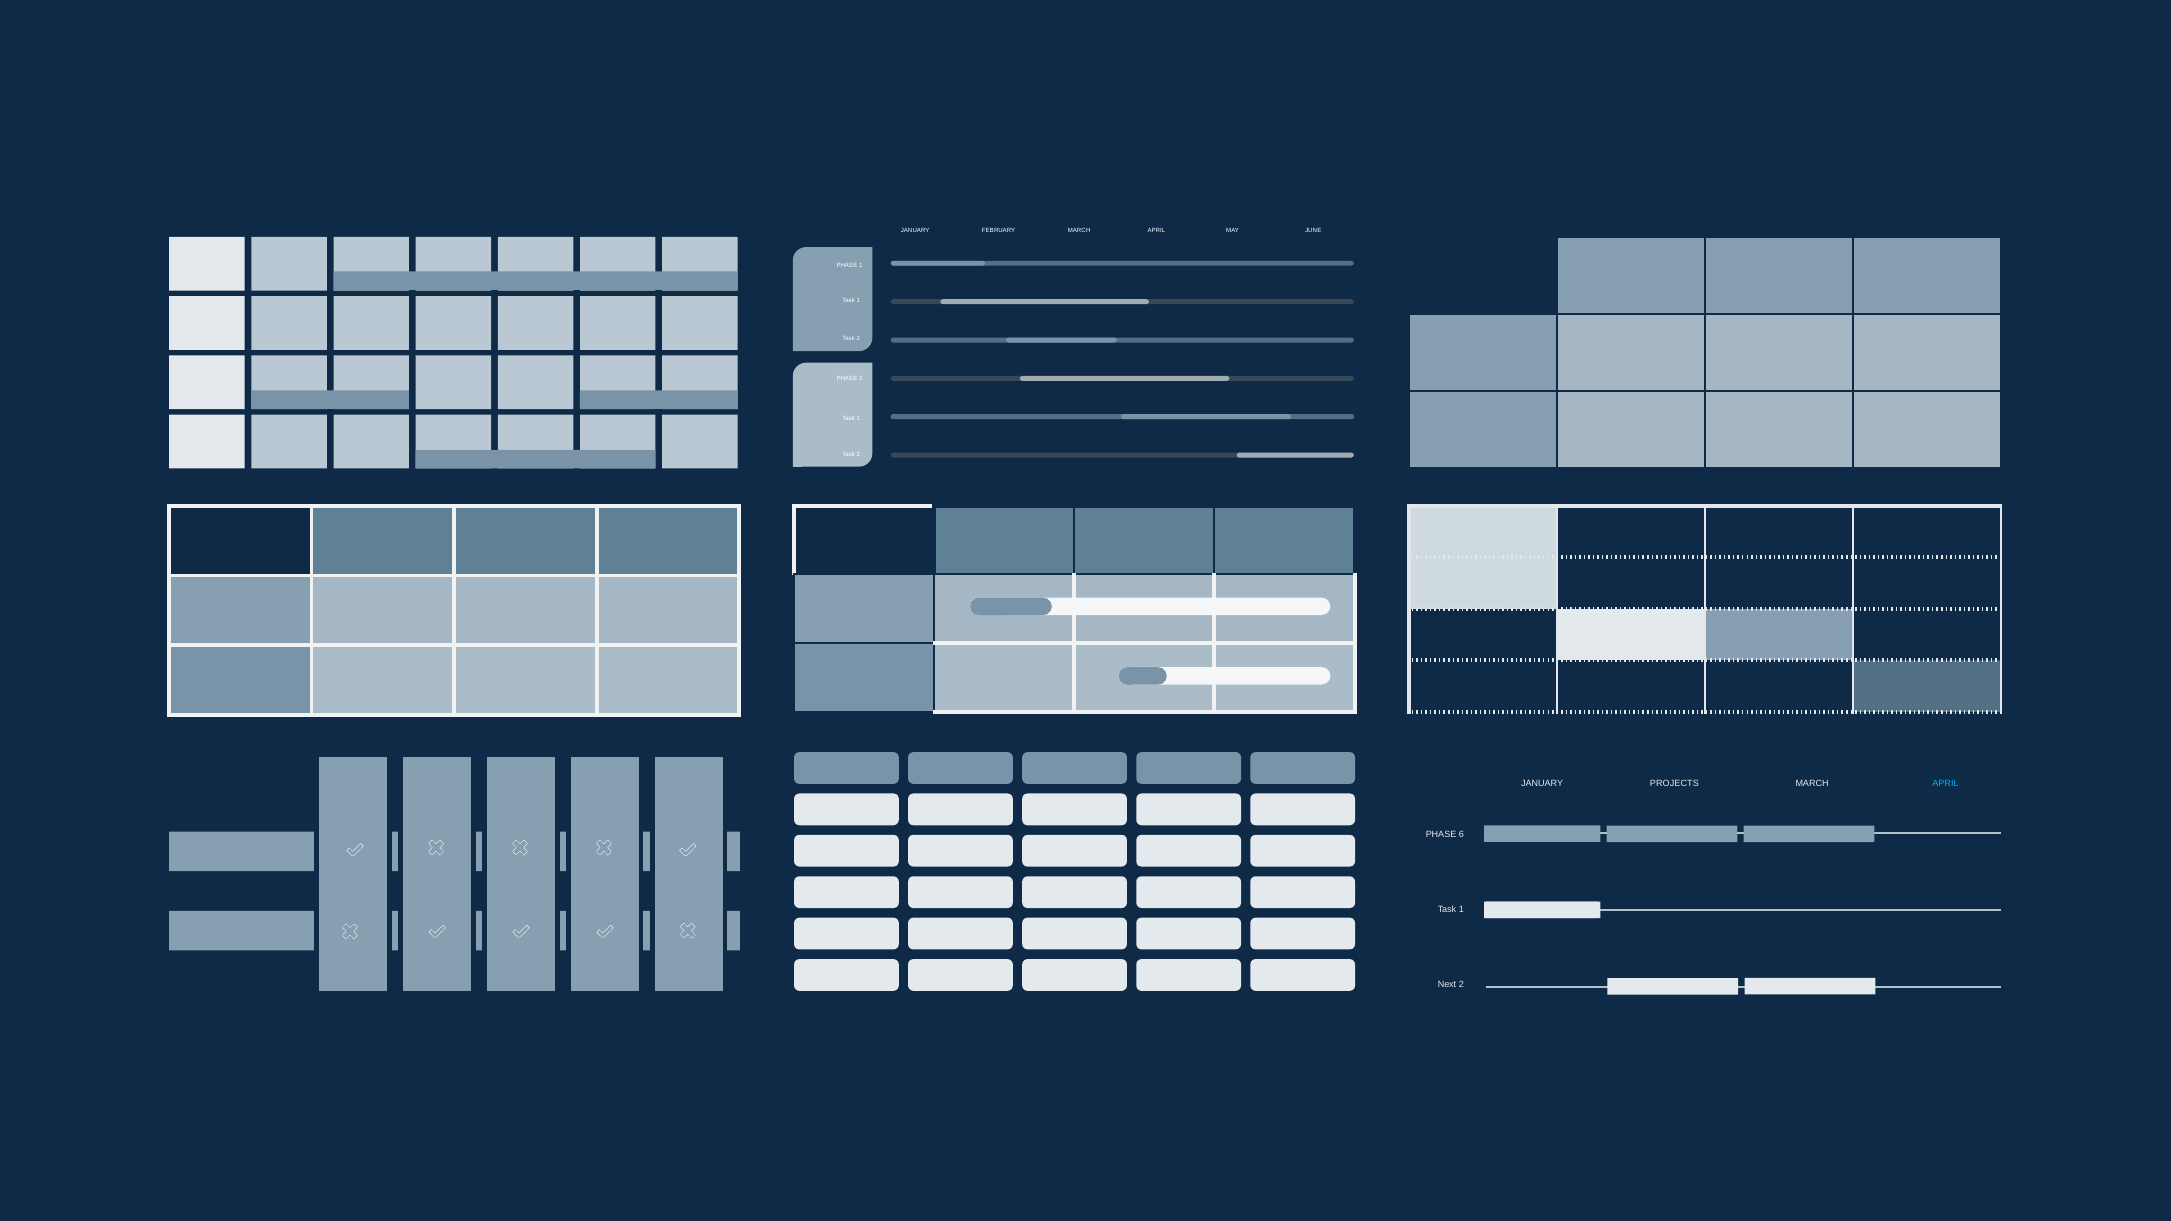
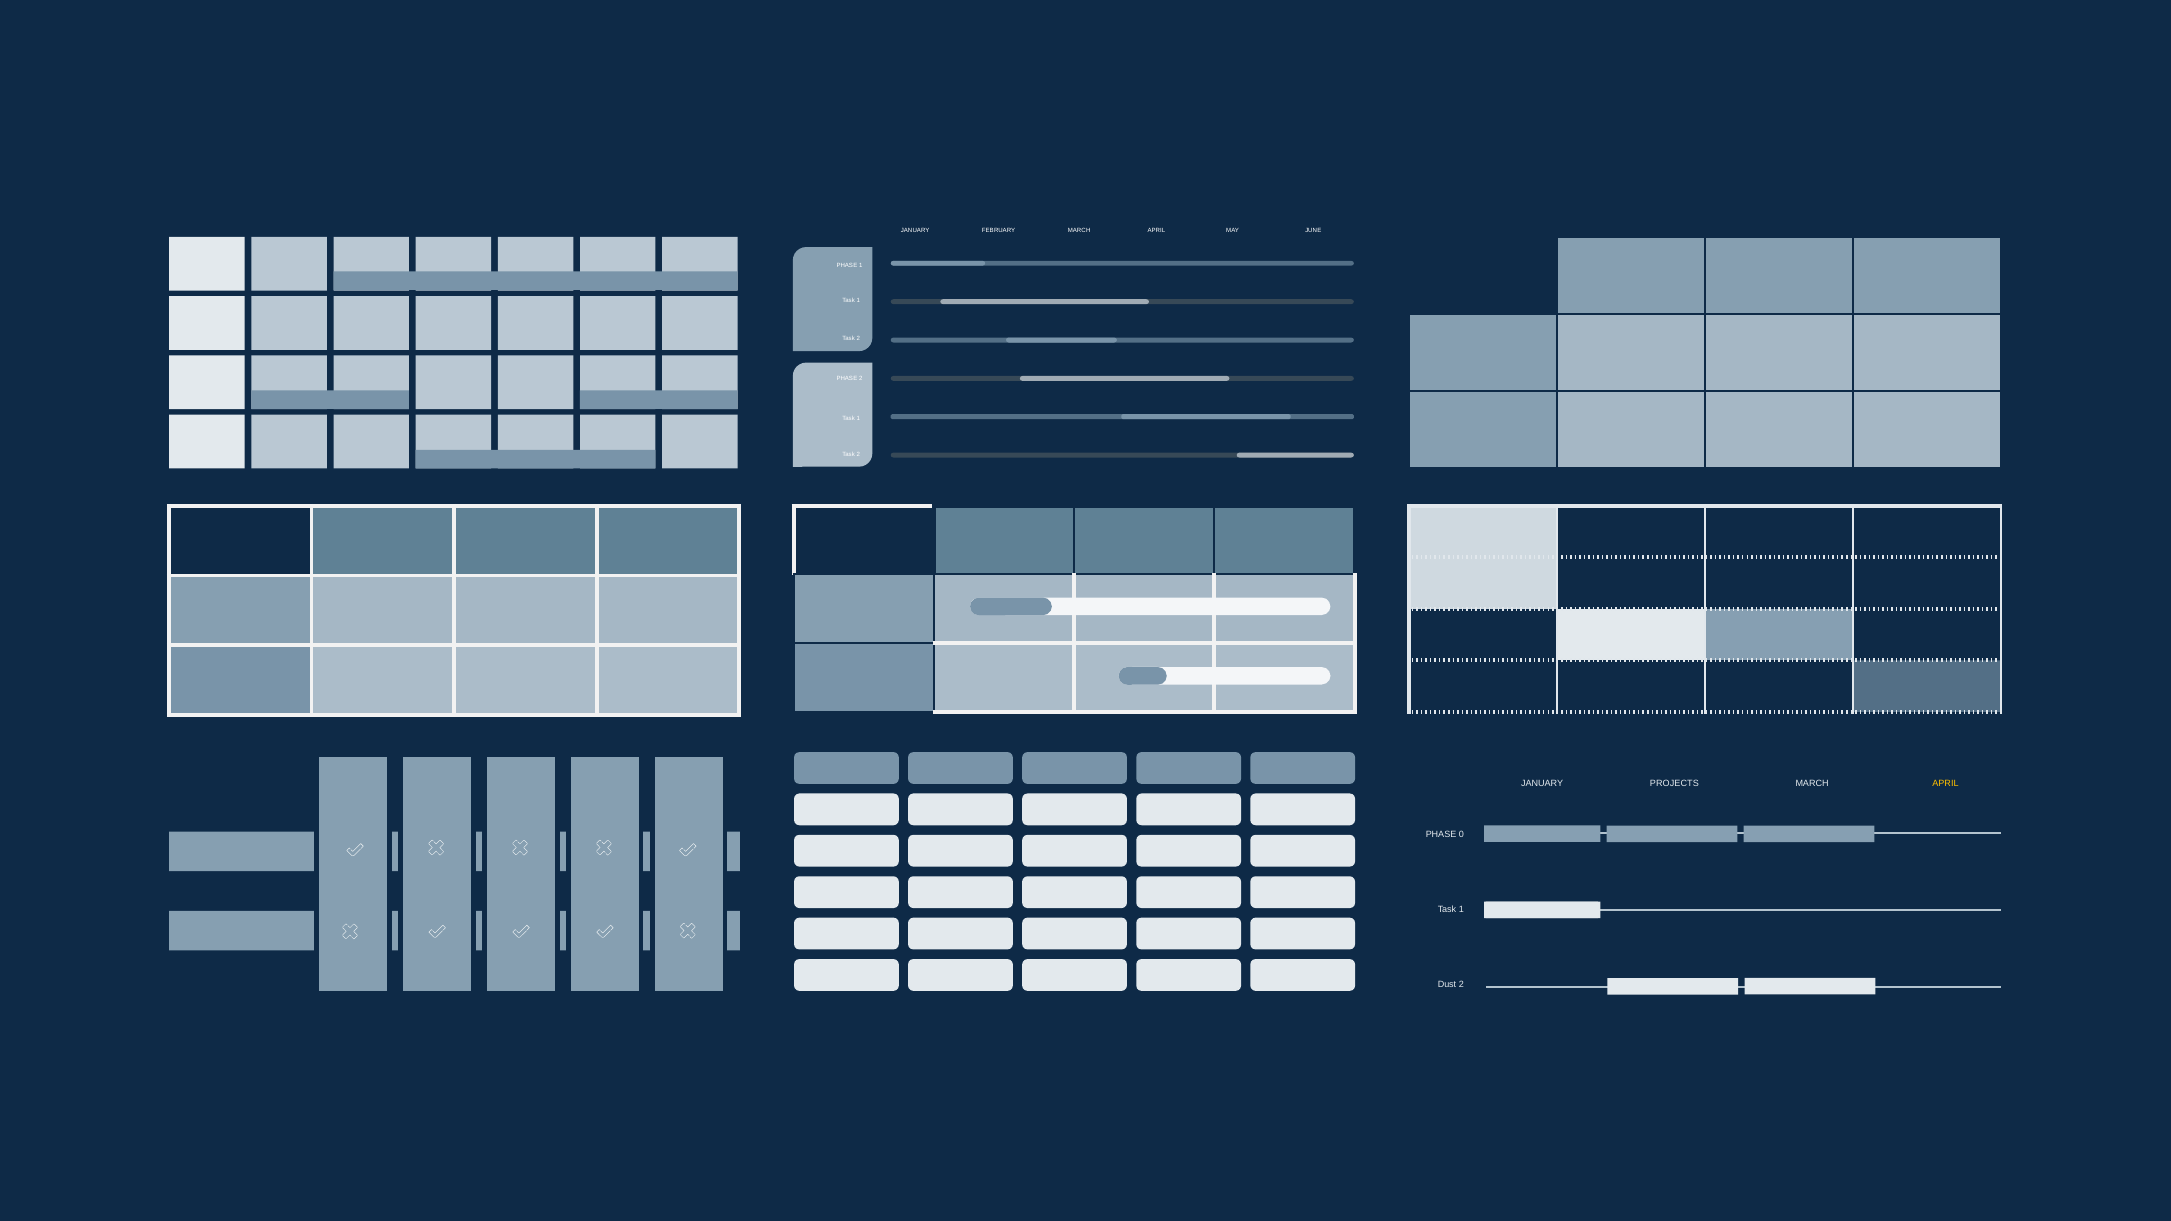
APRIL at (1945, 784) colour: light blue -> yellow
6: 6 -> 0
Next: Next -> Dust
